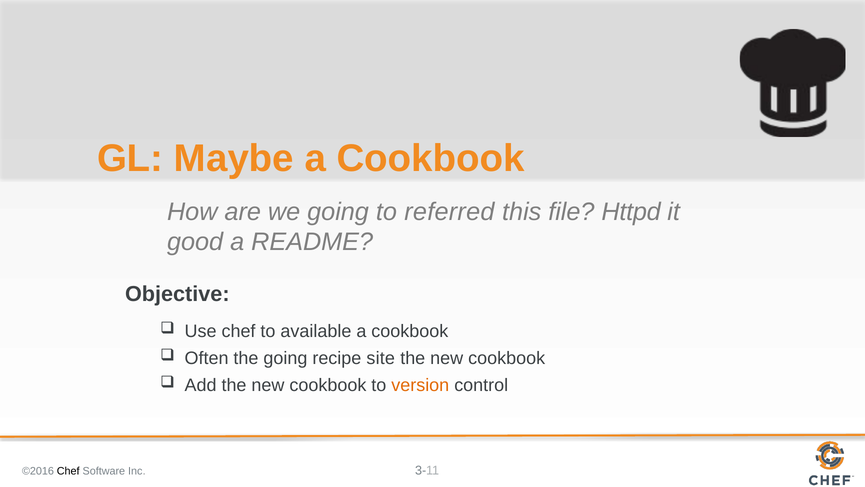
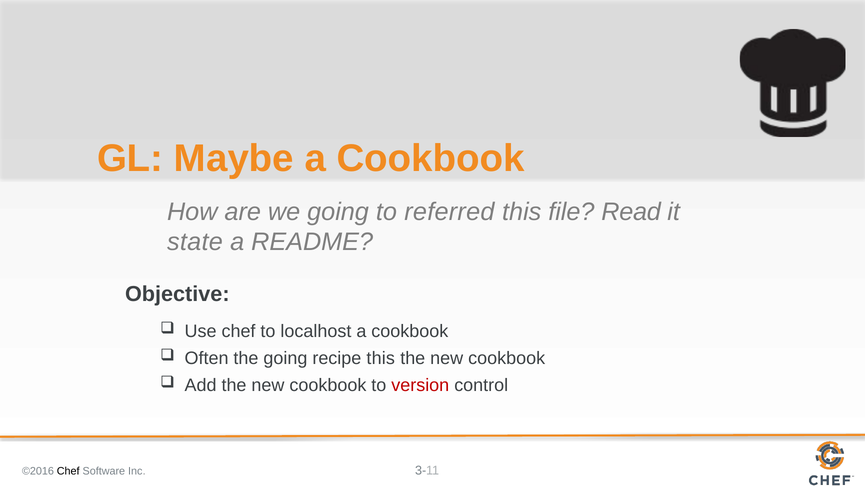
Httpd: Httpd -> Read
good: good -> state
available: available -> localhost
recipe site: site -> this
version colour: orange -> red
